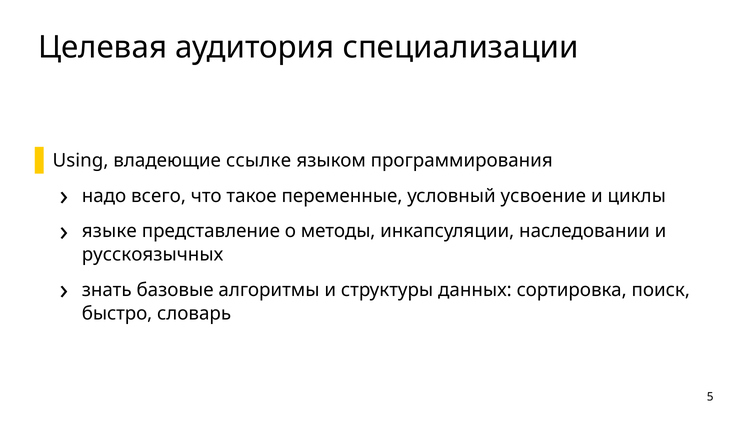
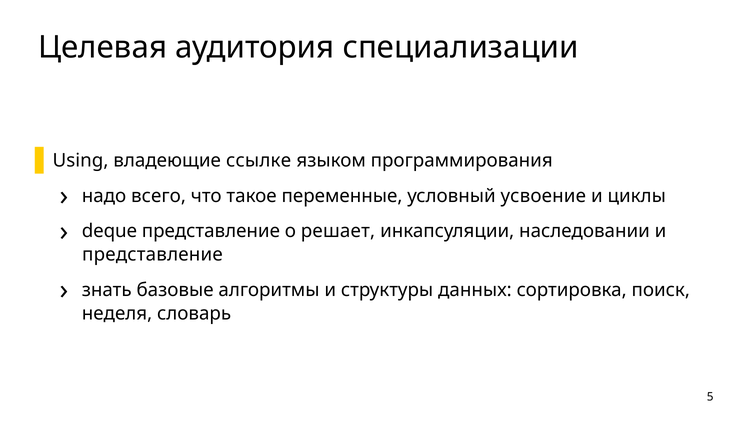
языке: языке -> deque
методы: методы -> решает
русскоязычных at (153, 254): русскоязычных -> представление
быстро: быстро -> неделя
